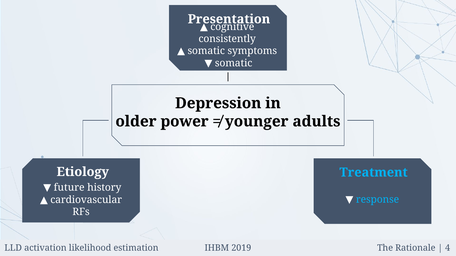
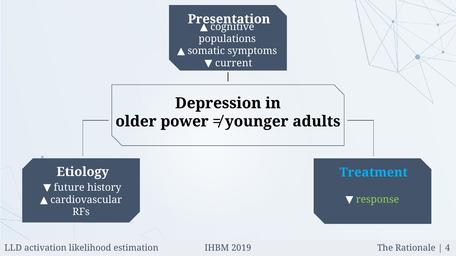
consistently: consistently -> populations
somatic at (234, 63): somatic -> current
response colour: light blue -> light green
